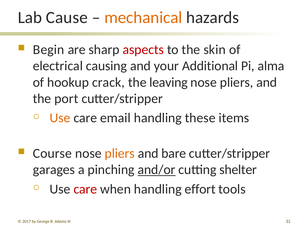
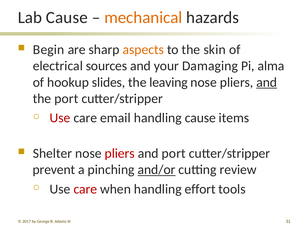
aspects colour: red -> orange
causing: causing -> sources
Additional: Additional -> Damaging
crack: crack -> slides
and at (267, 82) underline: none -> present
Use at (60, 118) colour: orange -> red
handling these: these -> cause
Course: Course -> Shelter
pliers at (120, 154) colour: orange -> red
and bare: bare -> port
garages: garages -> prevent
shelter: shelter -> review
